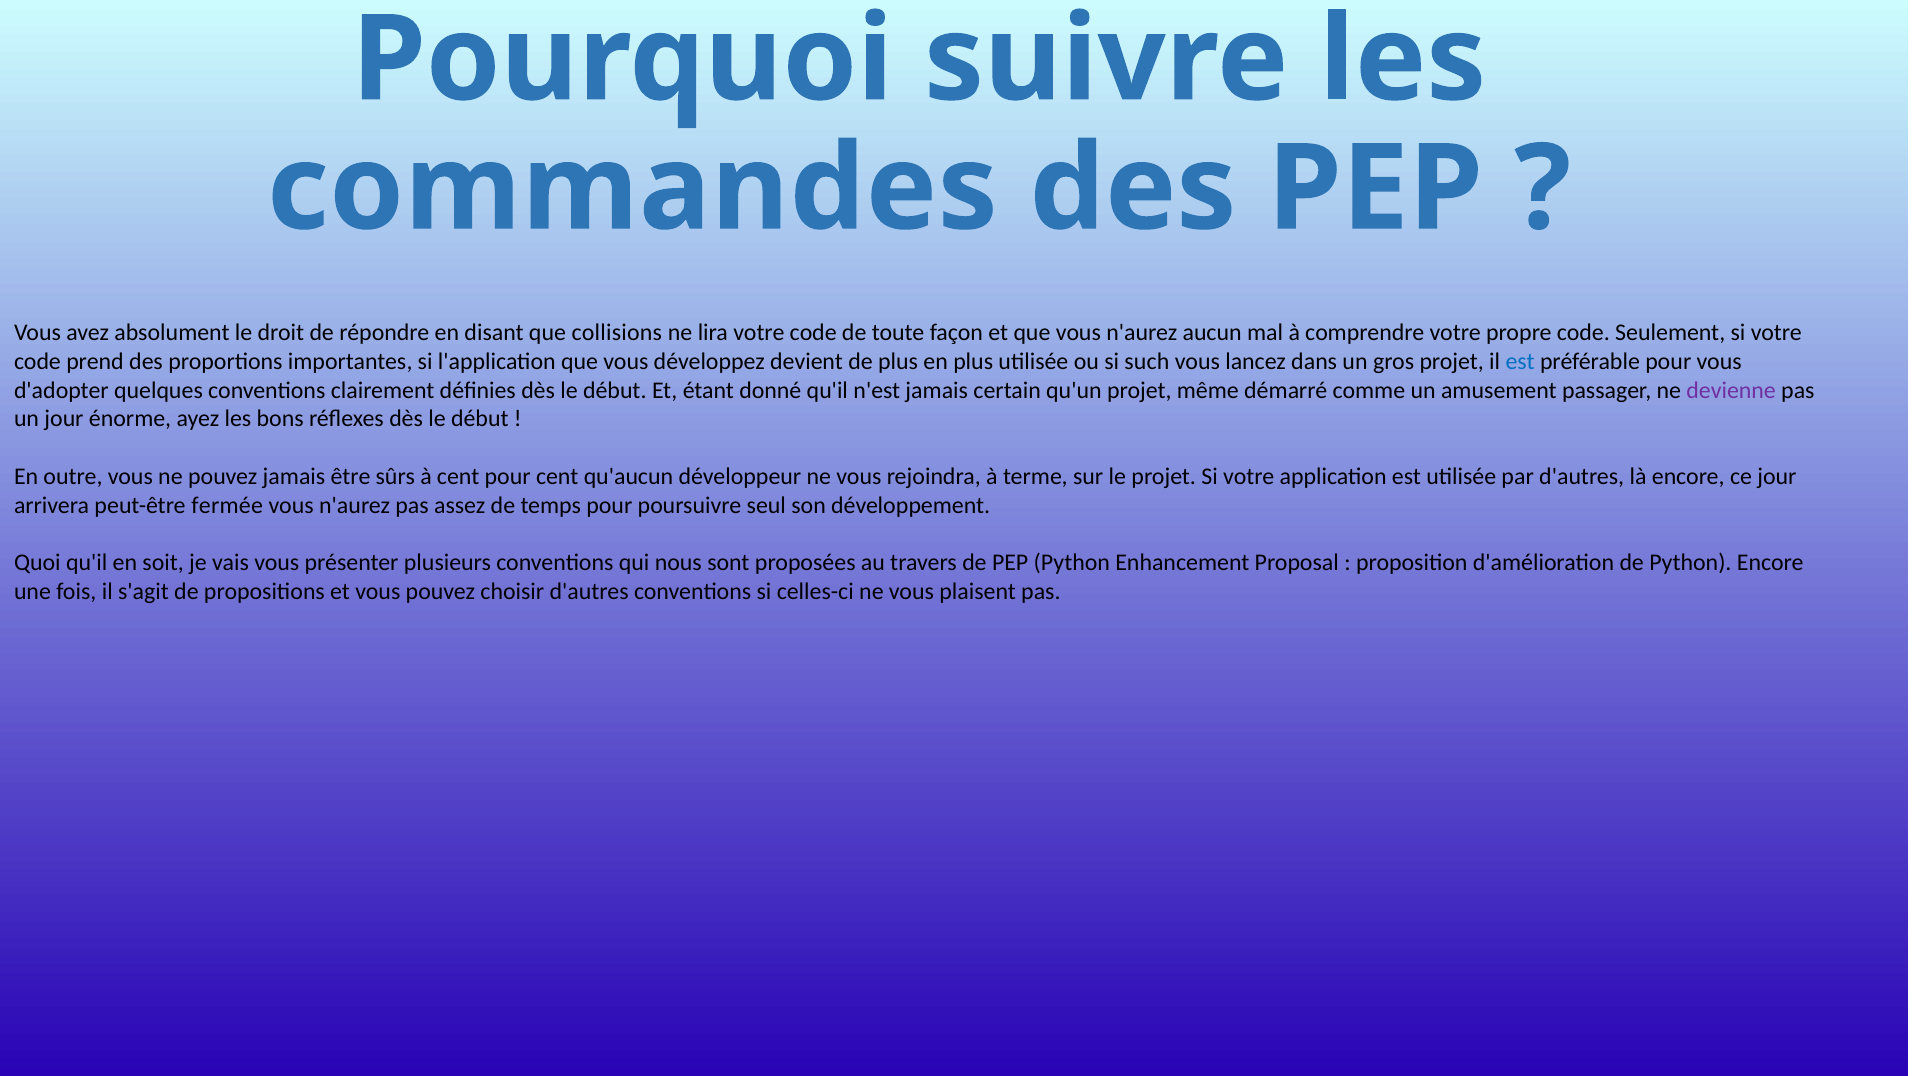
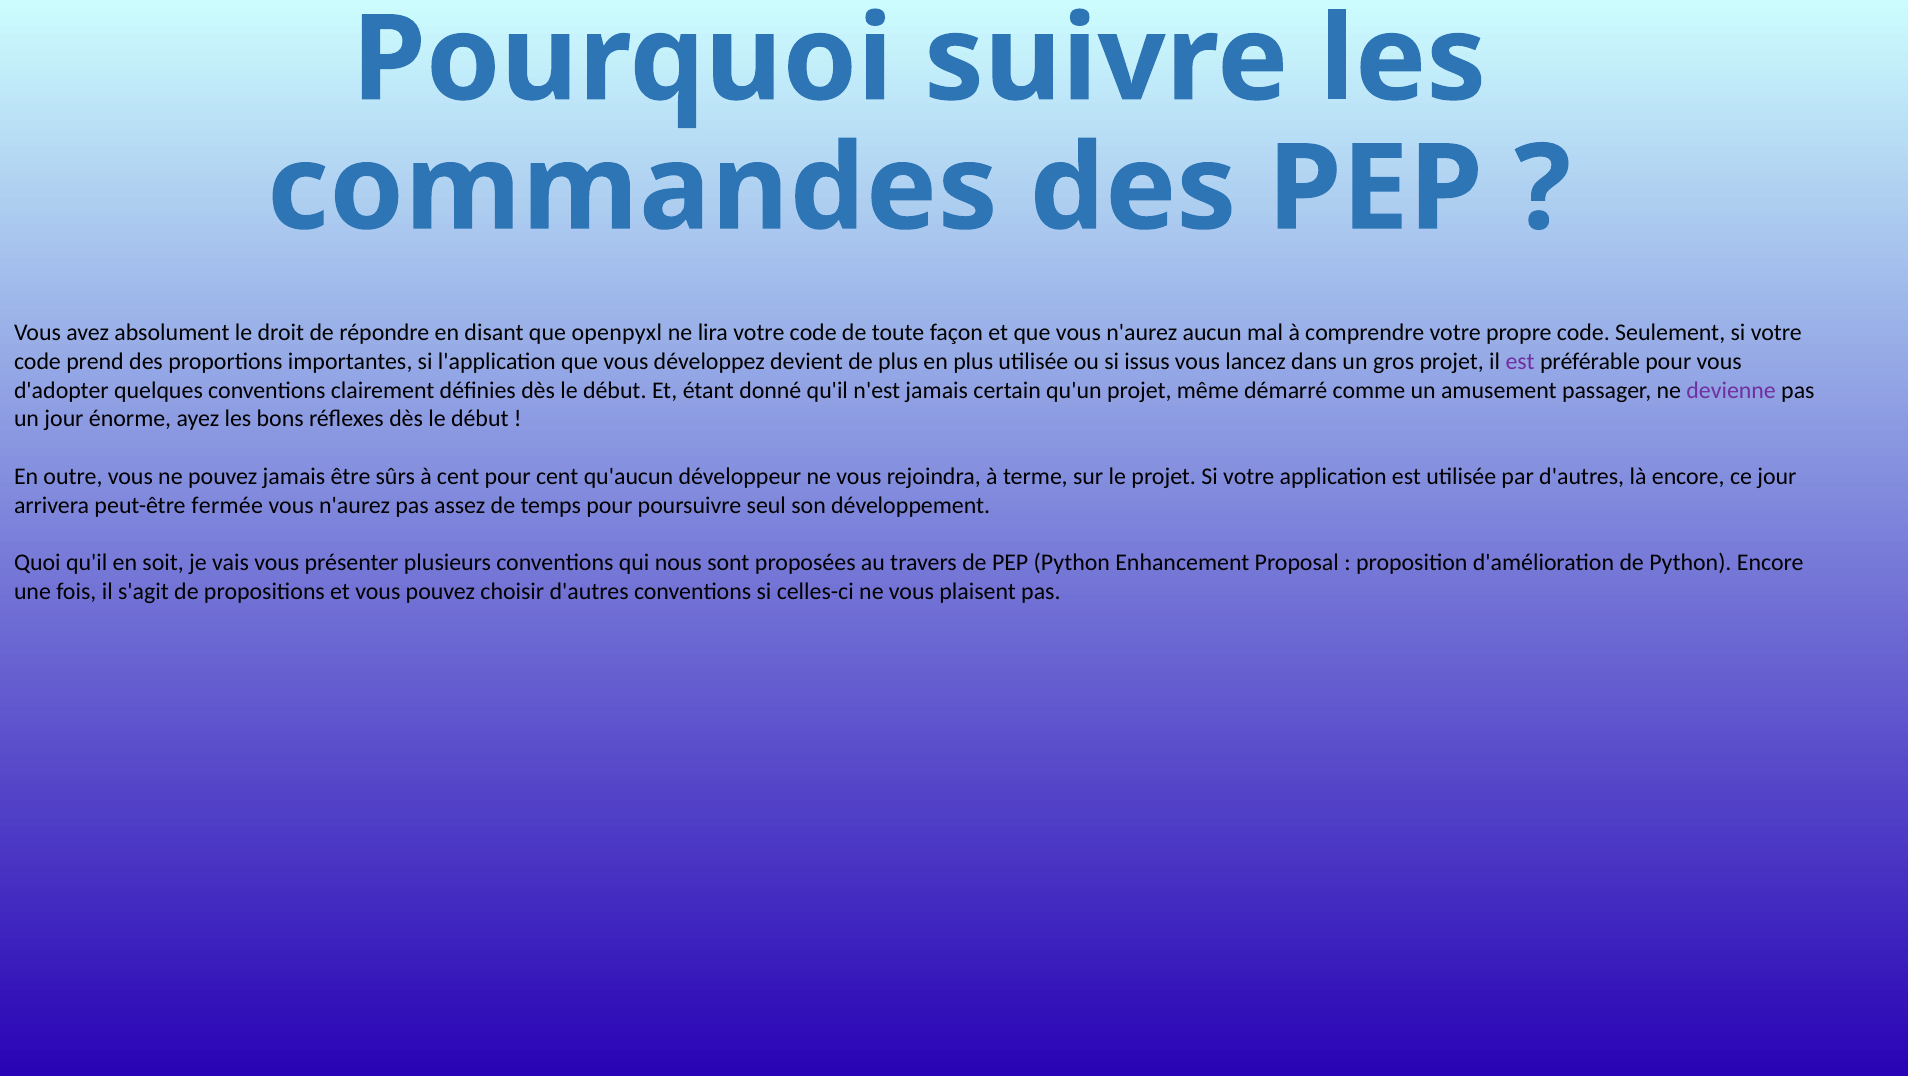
collisions: collisions -> openpyxl
such: such -> issus
est at (1520, 362) colour: blue -> purple
